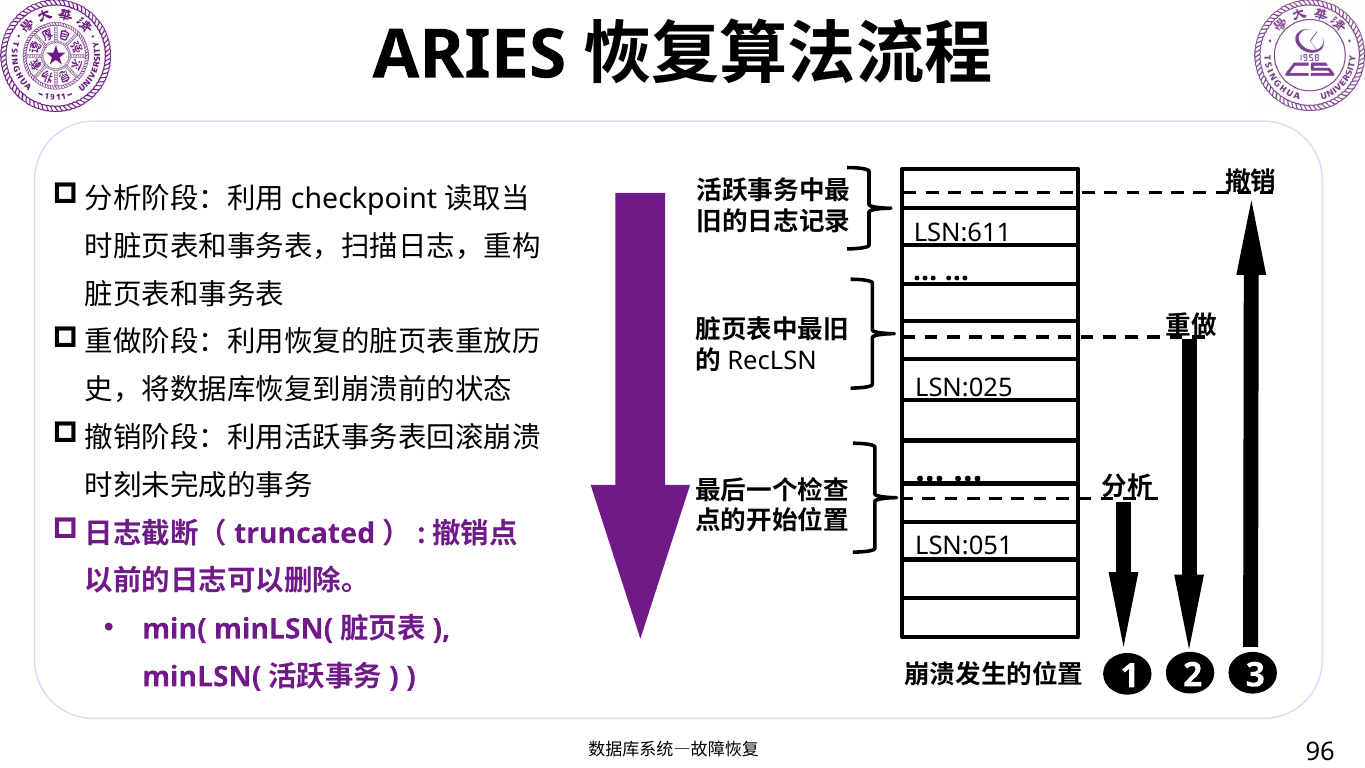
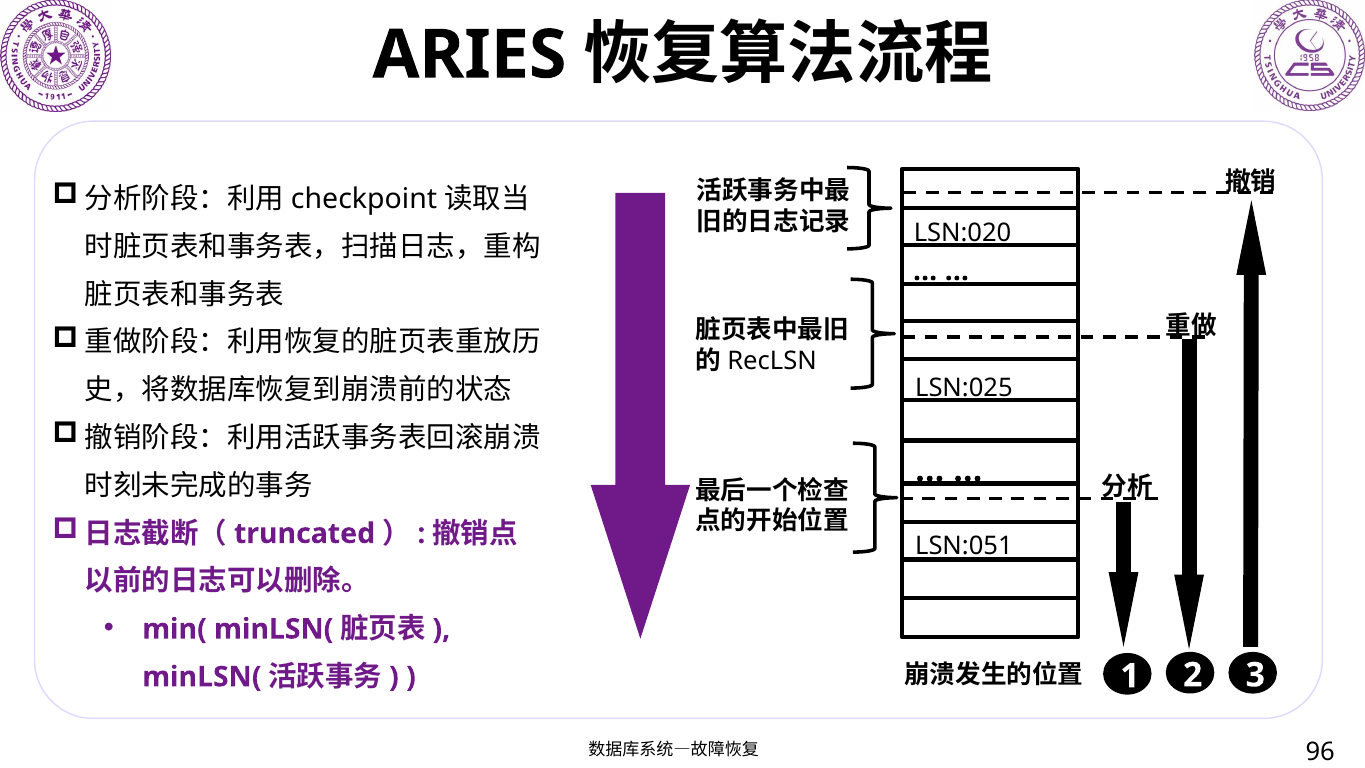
LSN:611: LSN:611 -> LSN:020
